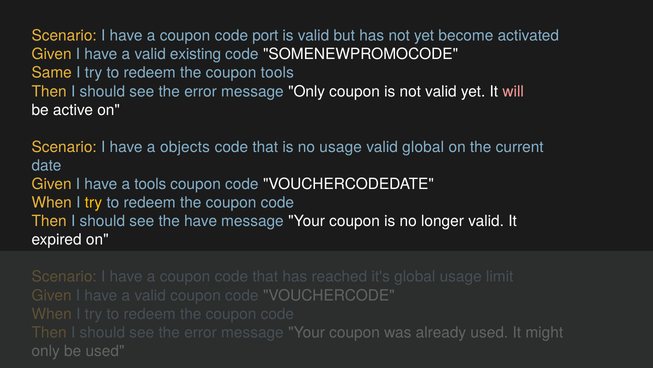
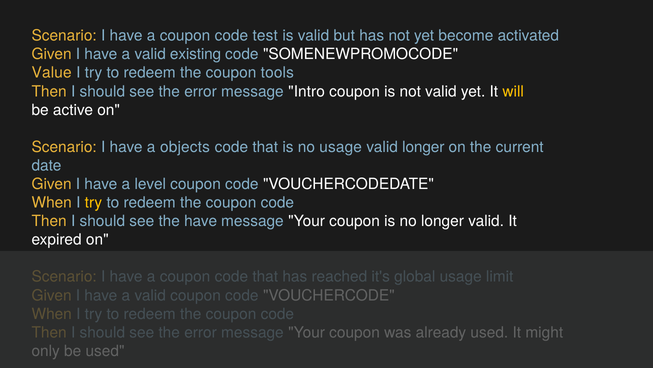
port: port -> test
Same: Same -> Value
message Only: Only -> Intro
will colour: pink -> yellow
valid global: global -> longer
a tools: tools -> level
